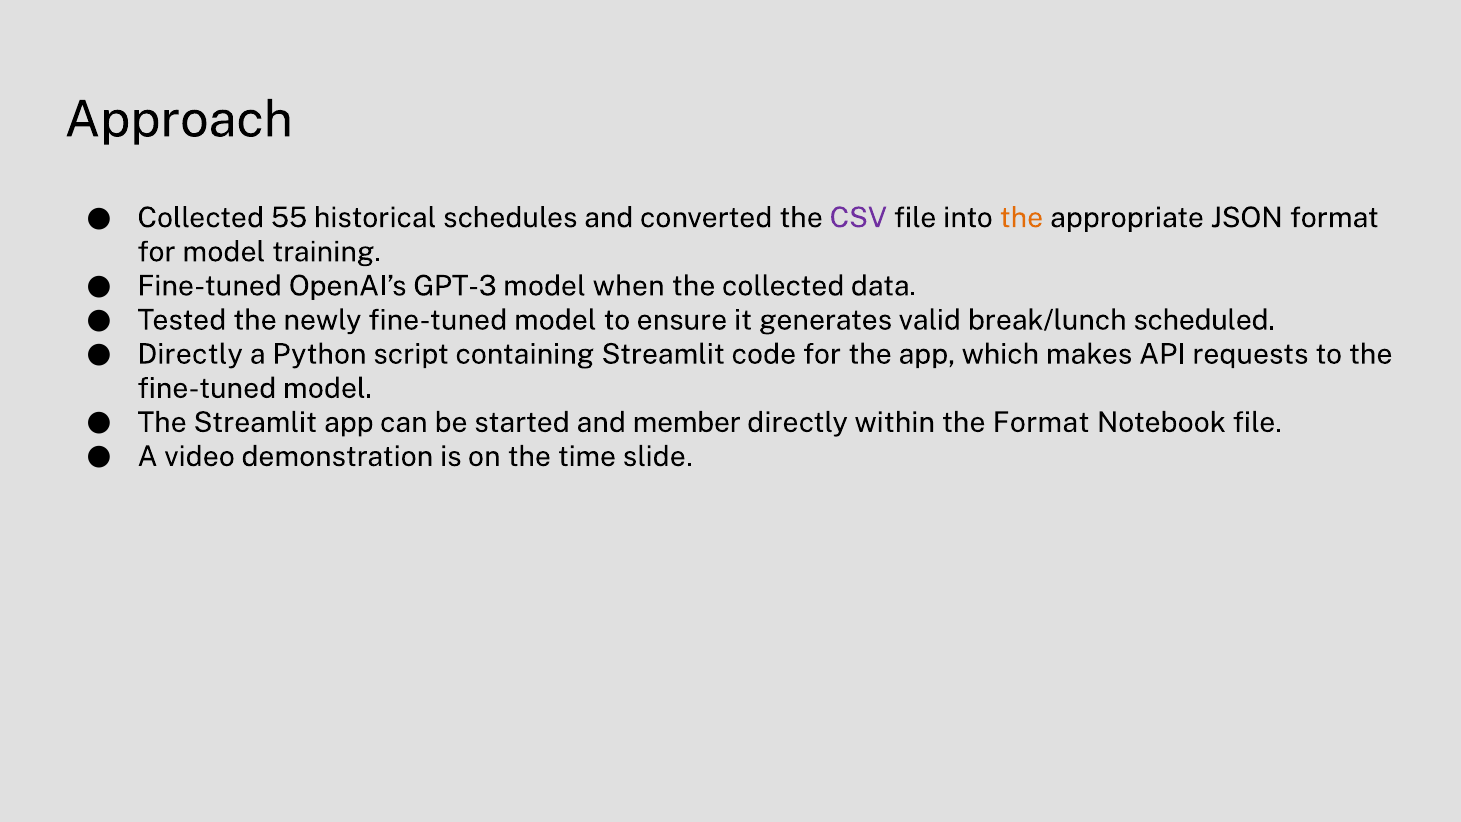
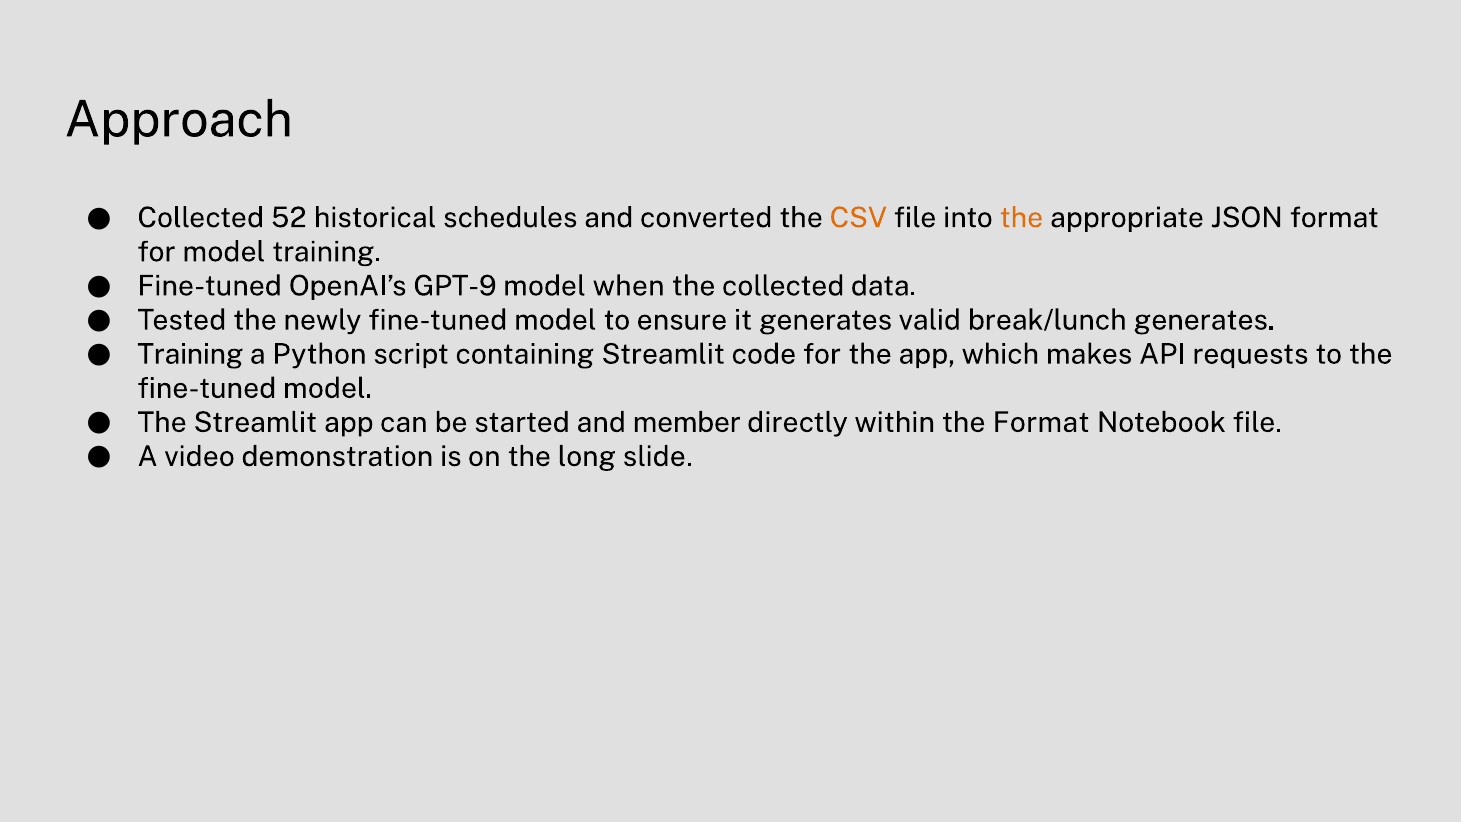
55: 55 -> 52
CSV colour: purple -> orange
GPT-3: GPT-3 -> GPT-9
break/lunch scheduled: scheduled -> generates
Directly at (190, 354): Directly -> Training
time: time -> long
